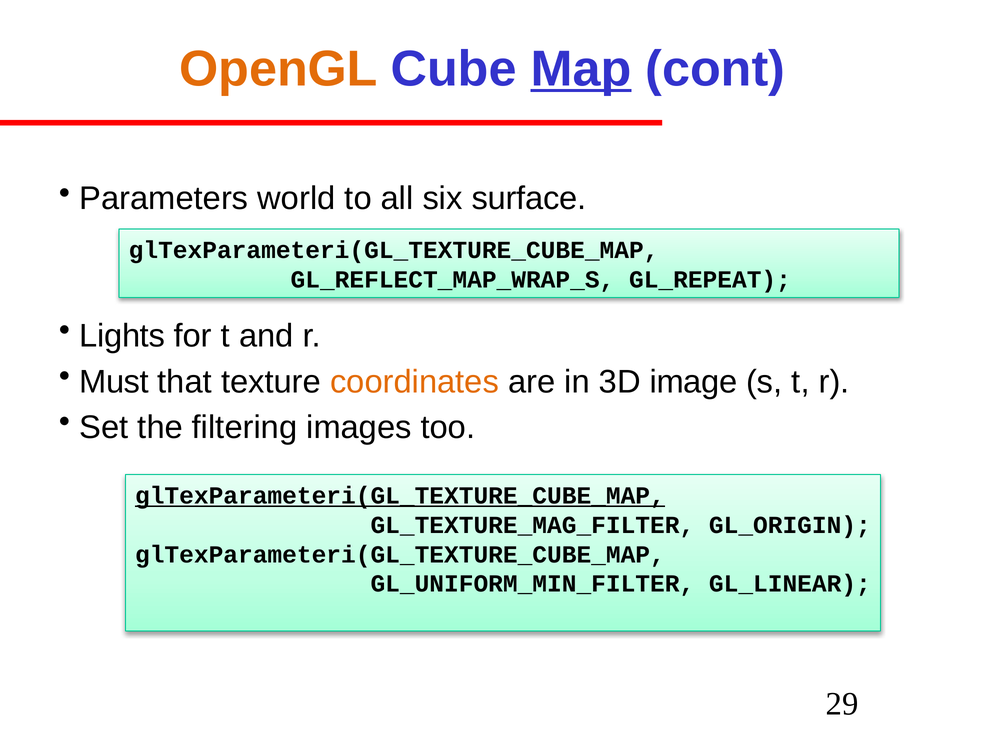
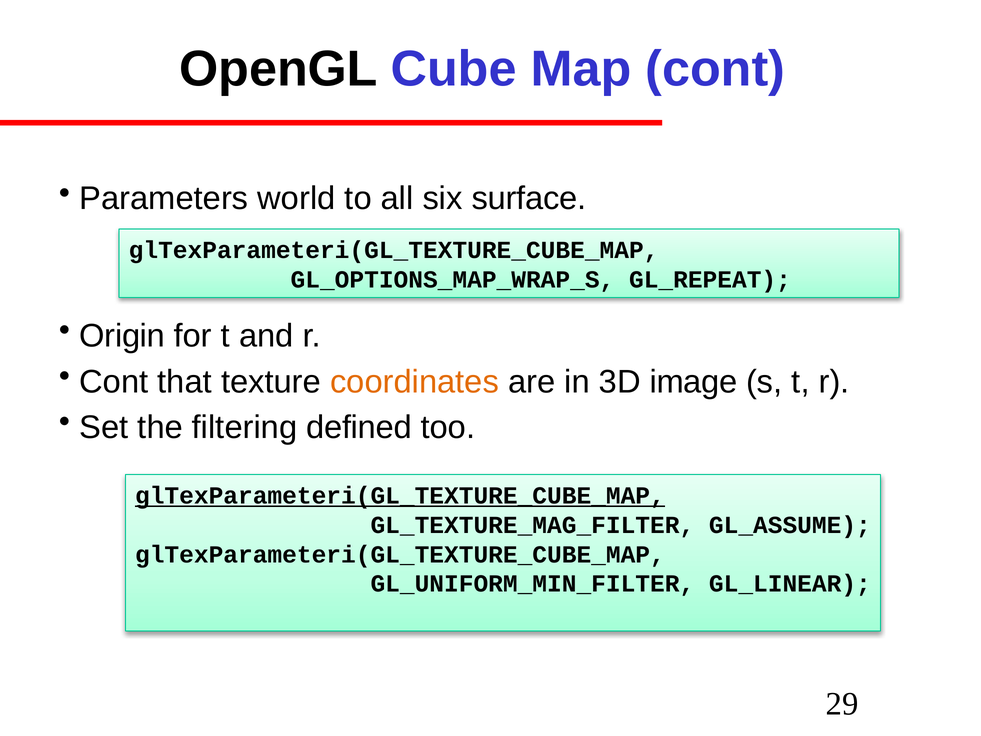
OpenGL colour: orange -> black
Map underline: present -> none
GL_REFLECT_MAP_WRAP_S: GL_REFLECT_MAP_WRAP_S -> GL_OPTIONS_MAP_WRAP_S
Lights: Lights -> Origin
Must at (114, 382): Must -> Cont
images: images -> defined
GL_ORIGIN: GL_ORIGIN -> GL_ASSUME
